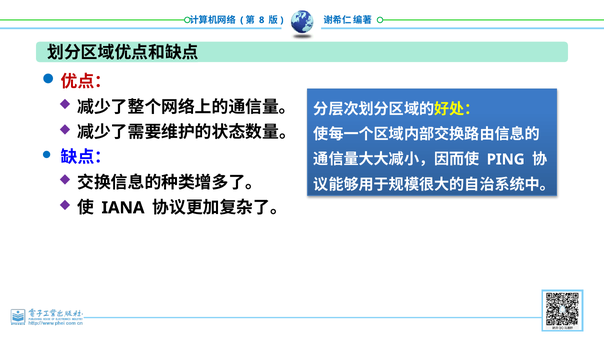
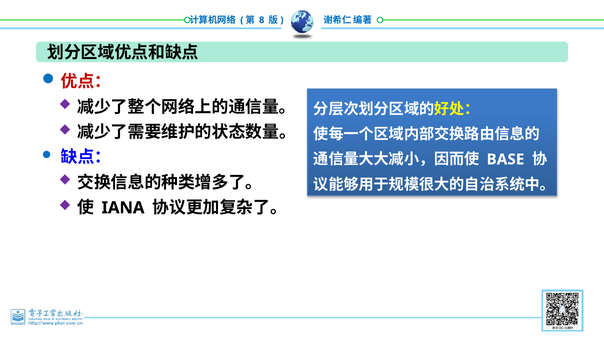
PING: PING -> BASE
